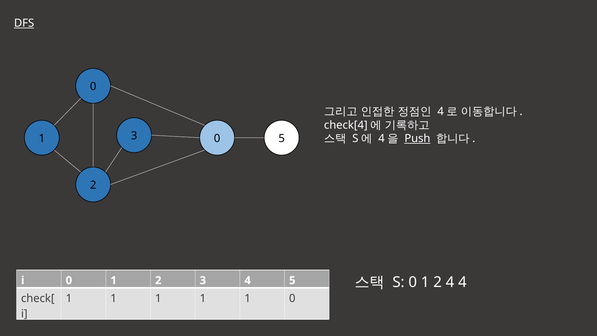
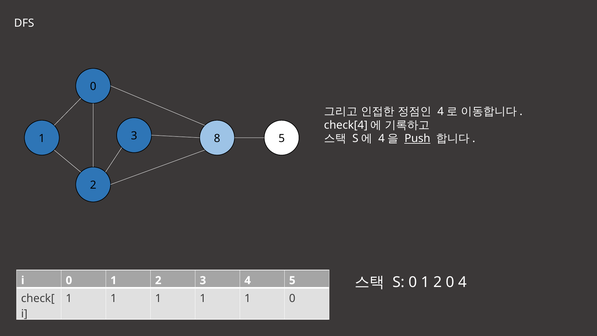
DFS underline: present -> none
3 0: 0 -> 8
2 4: 4 -> 0
